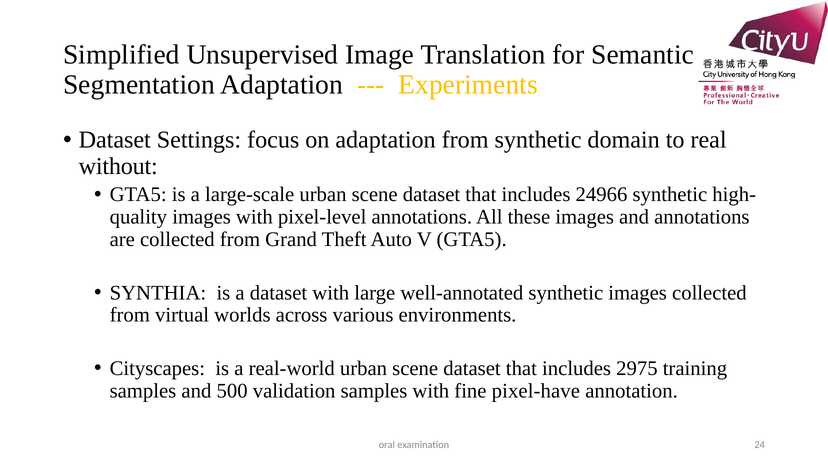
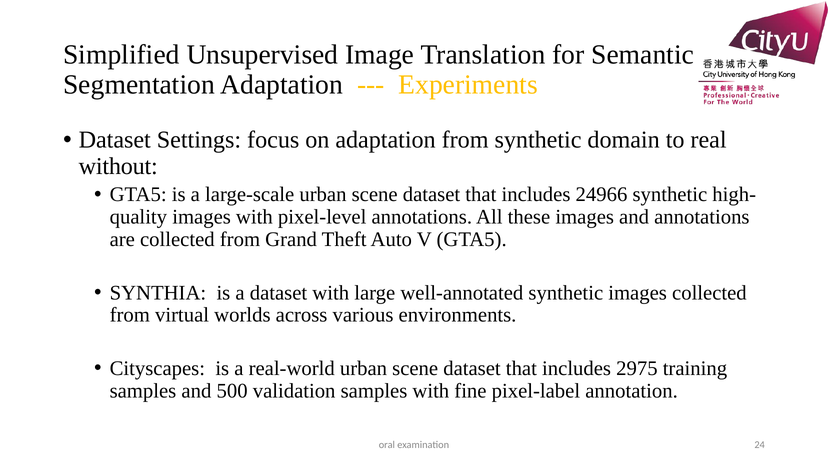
pixel-have: pixel-have -> pixel-label
